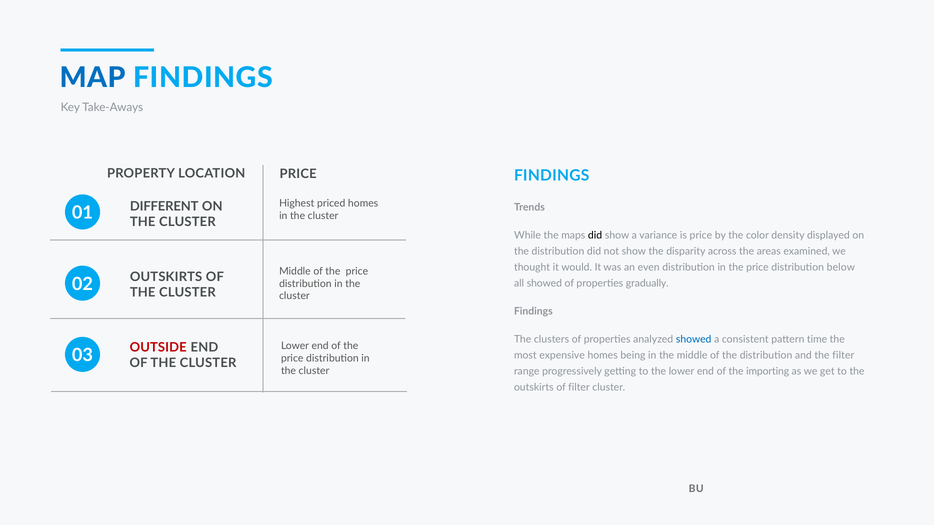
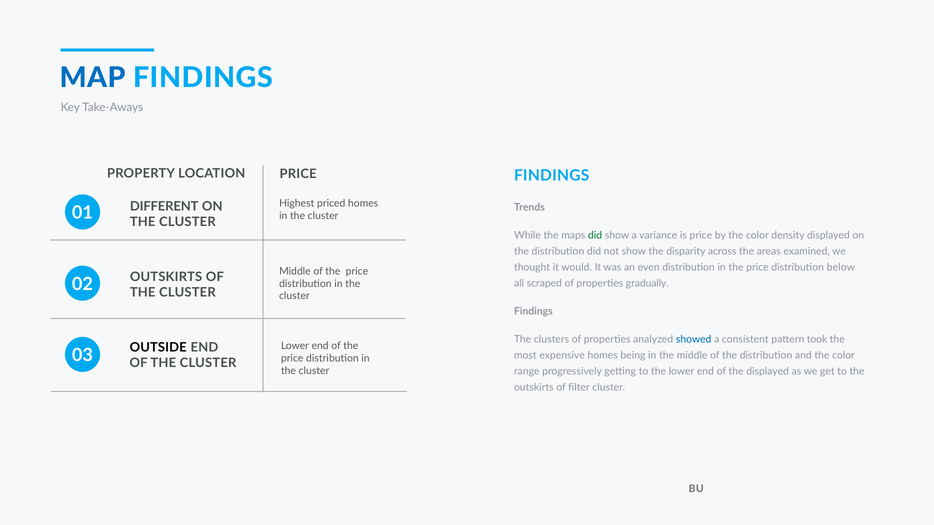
did at (595, 235) colour: black -> green
all showed: showed -> scraped
time: time -> took
OUTSIDE colour: red -> black
and the filter: filter -> color
the importing: importing -> displayed
